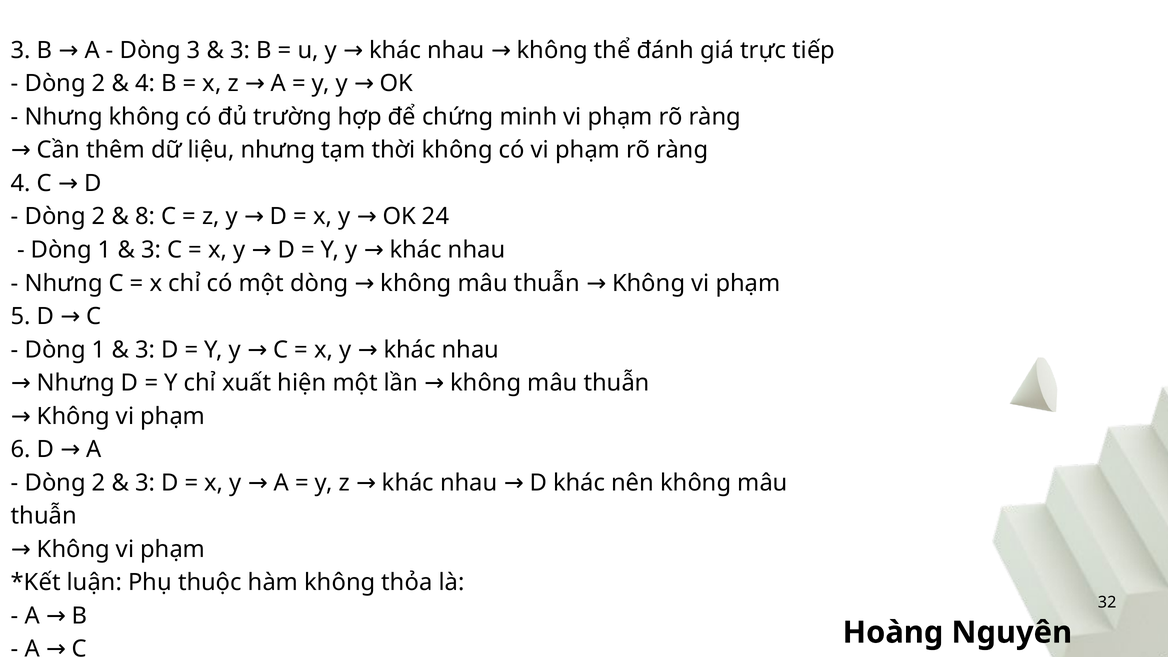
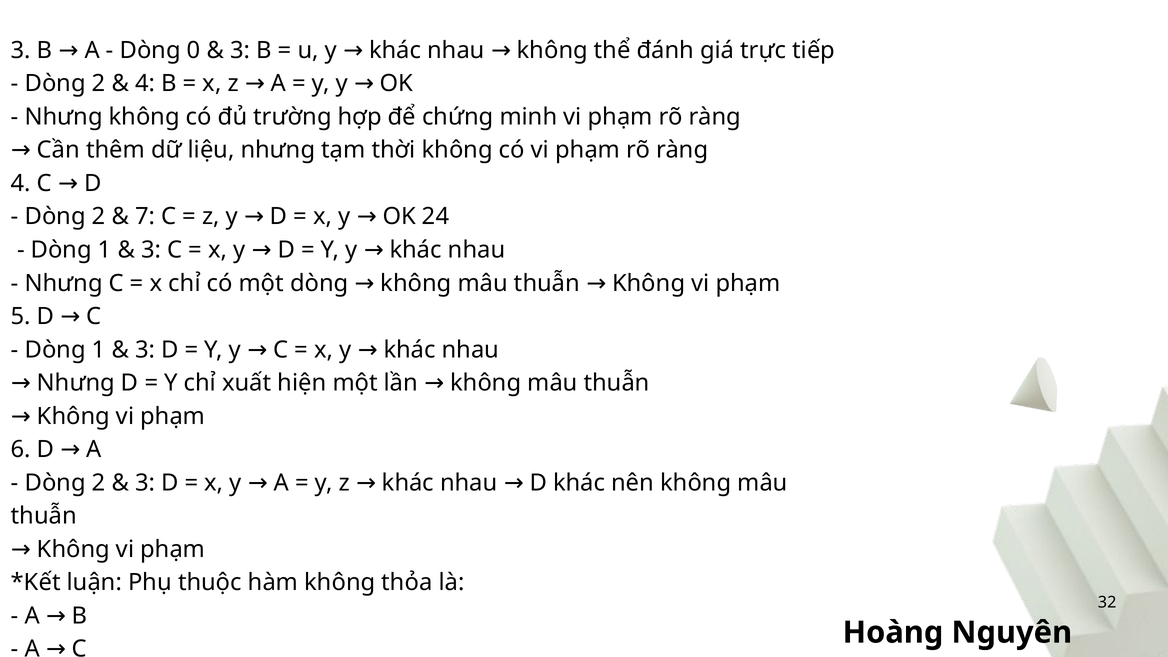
Dòng 3: 3 -> 0
8: 8 -> 7
